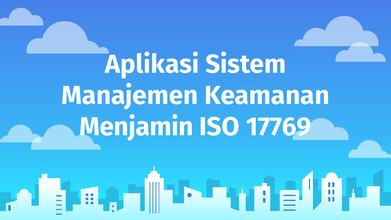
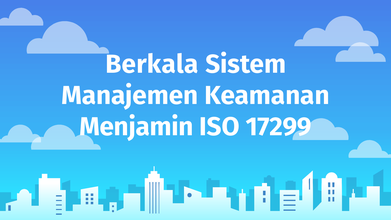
Aplikasi: Aplikasi -> Berkala
17769: 17769 -> 17299
